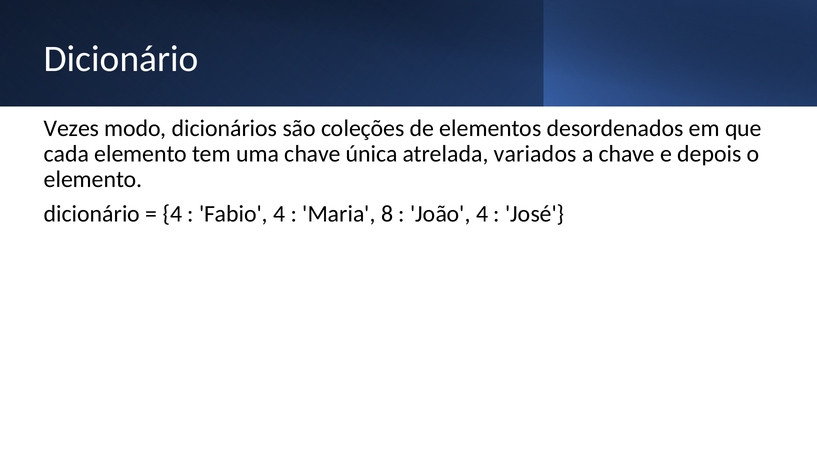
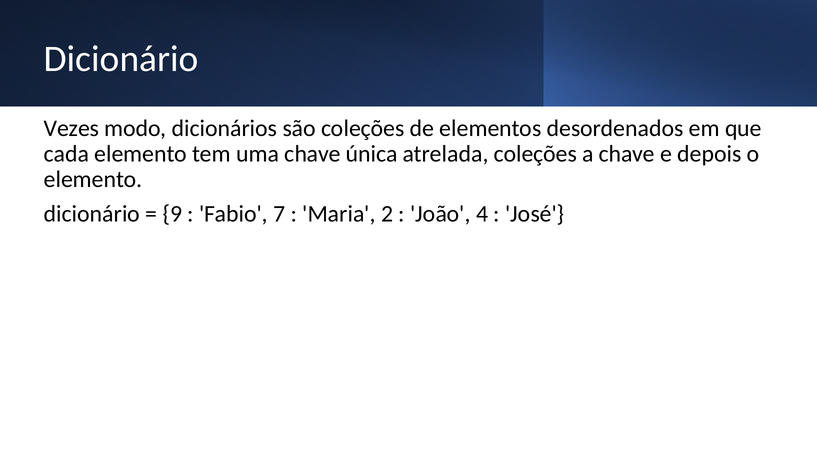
atrelada variados: variados -> coleções
4 at (172, 214): 4 -> 9
Fabio 4: 4 -> 7
8: 8 -> 2
